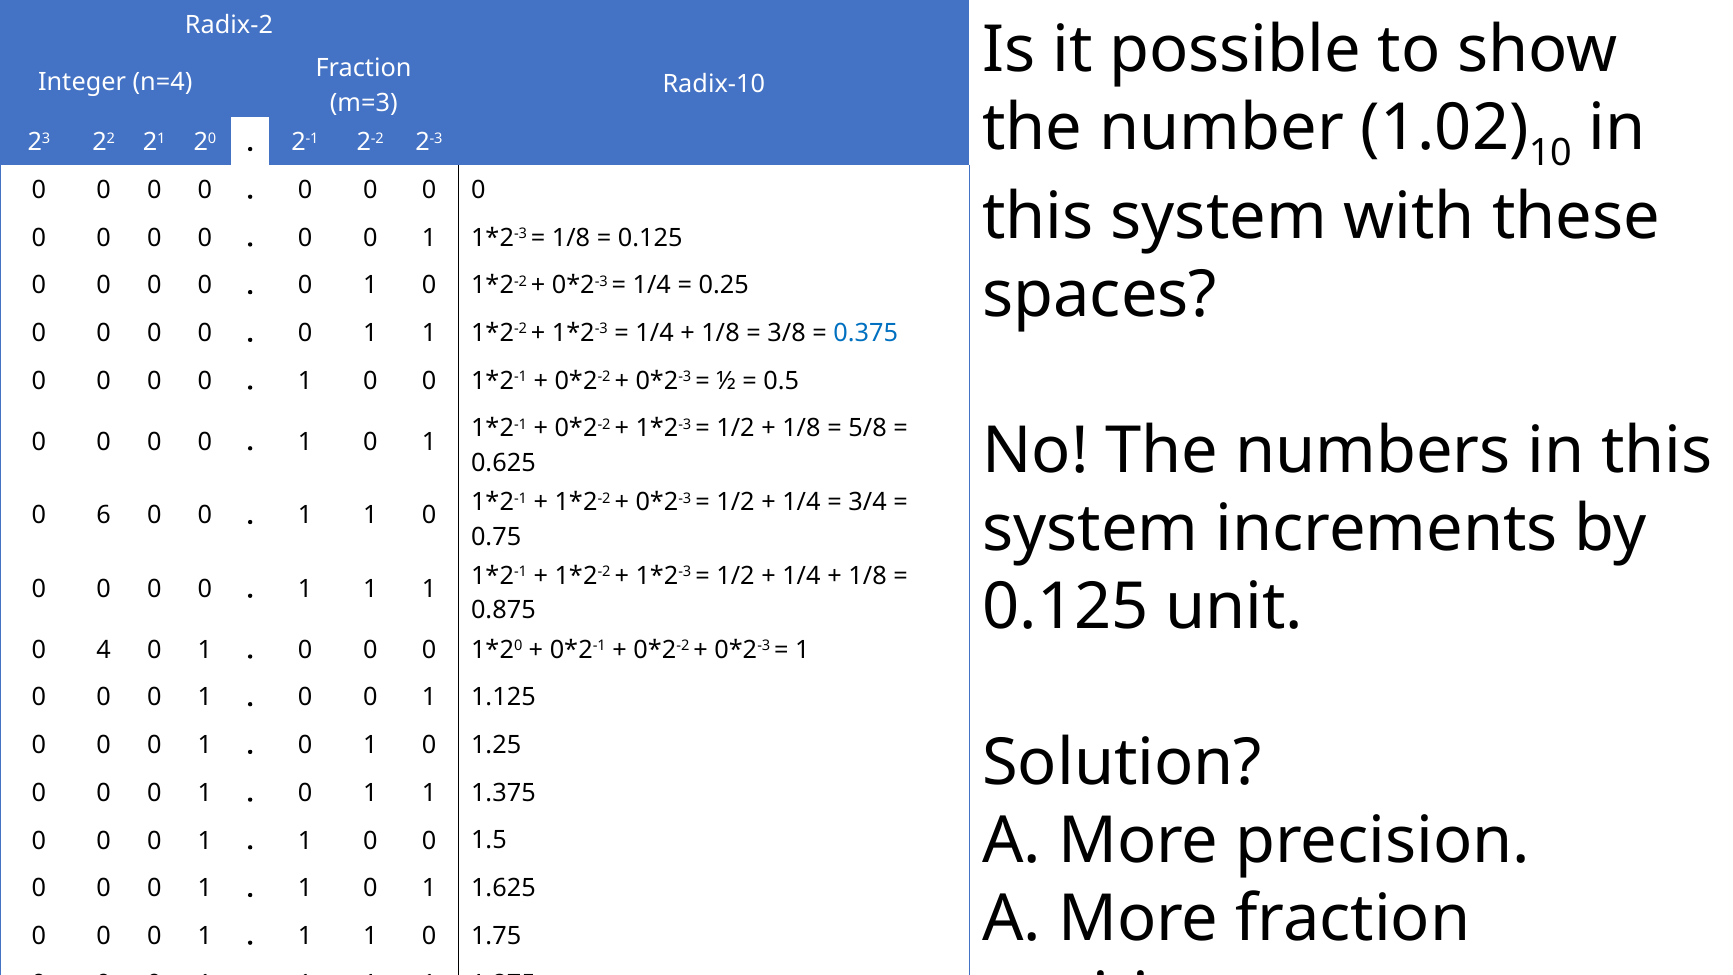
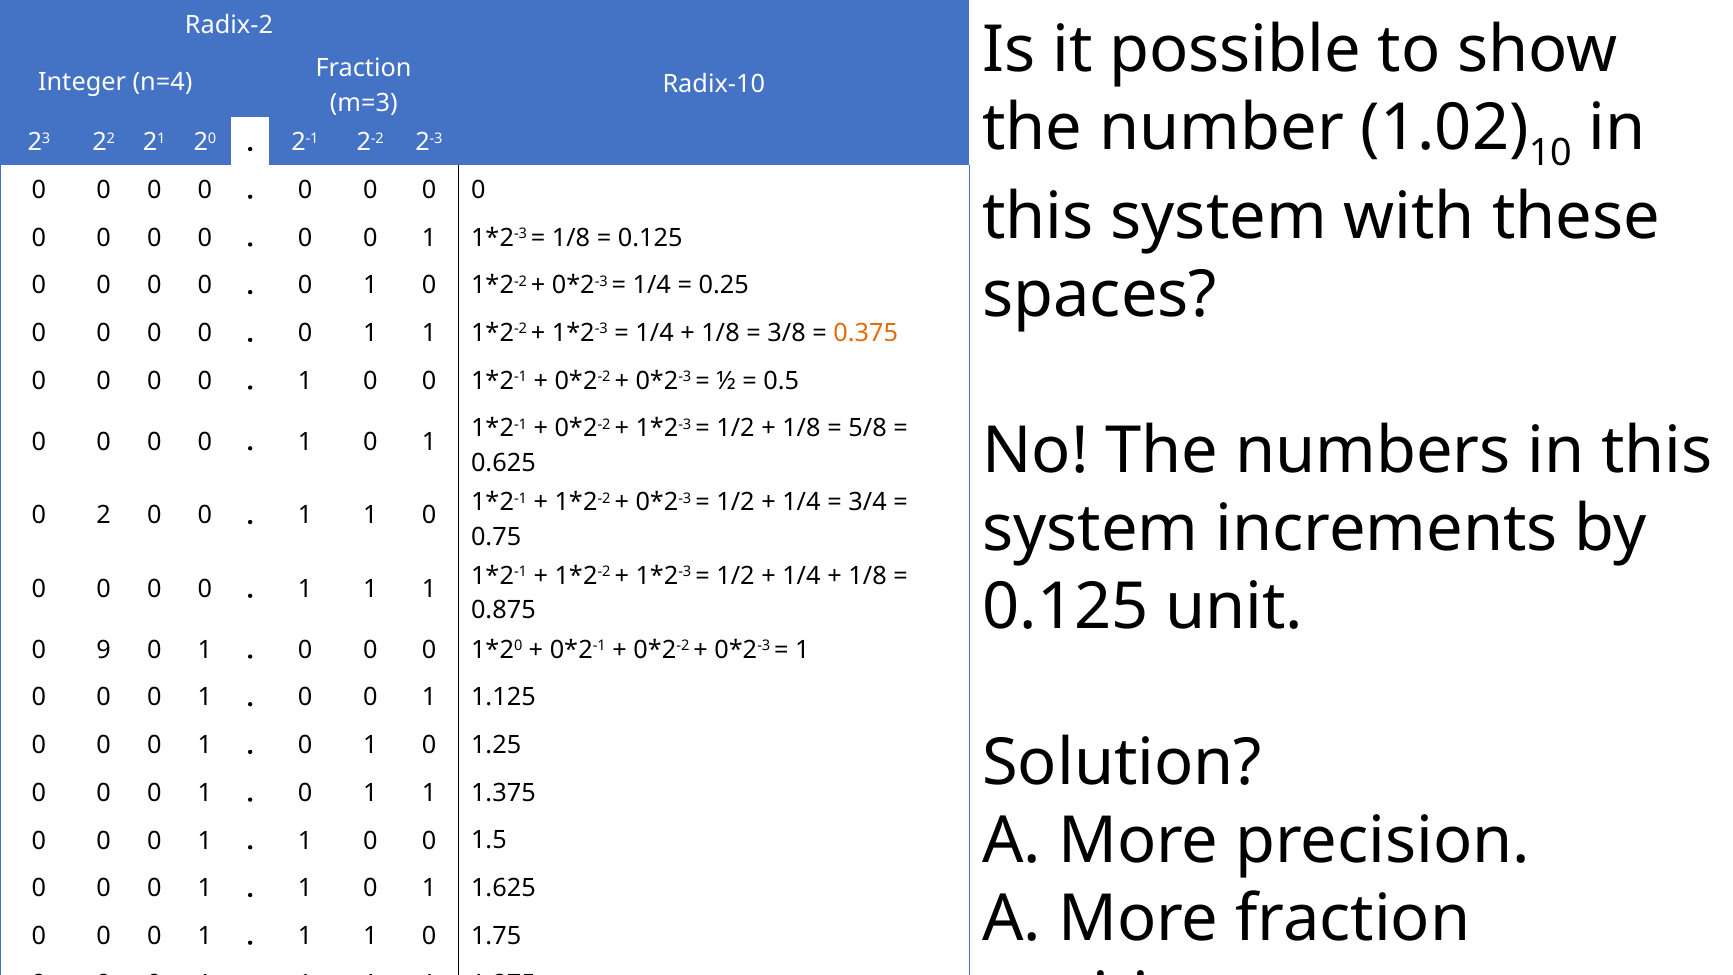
0.375 colour: blue -> orange
6 at (104, 515): 6 -> 2
4: 4 -> 9
